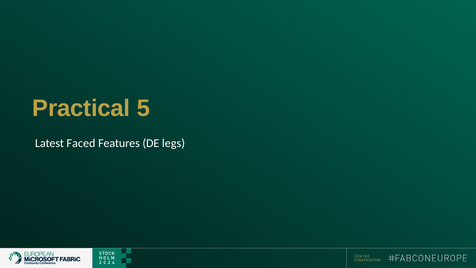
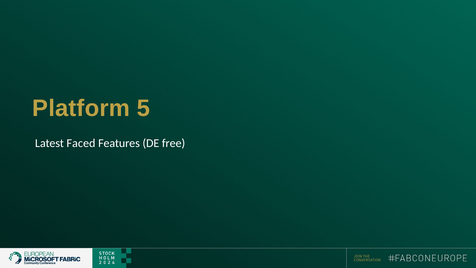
Practical: Practical -> Platform
legs: legs -> free
